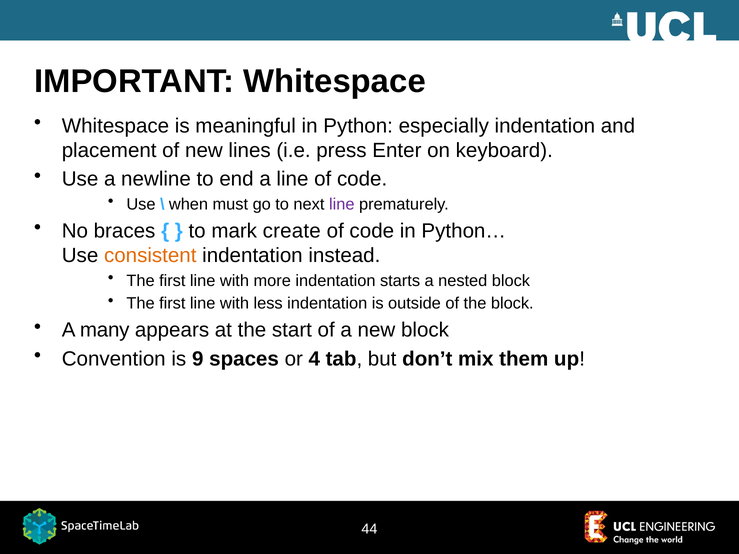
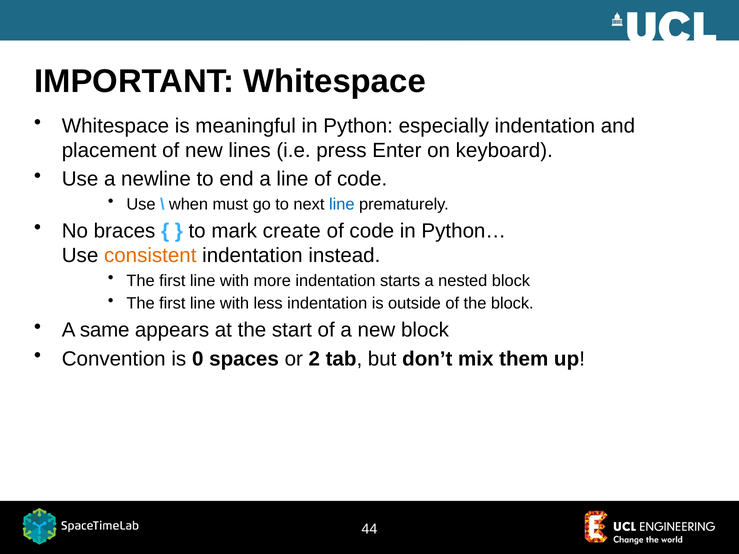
line at (342, 204) colour: purple -> blue
many: many -> same
9: 9 -> 0
4: 4 -> 2
